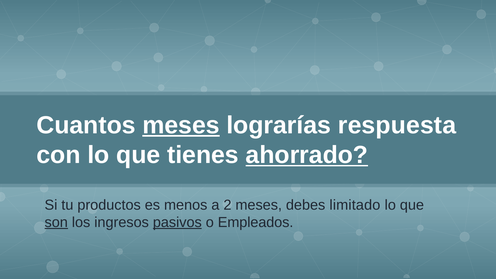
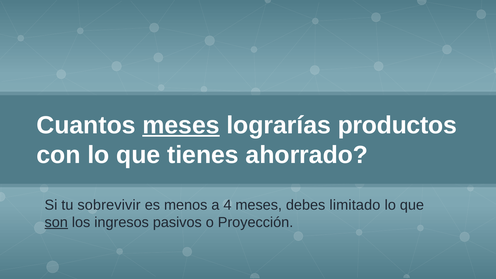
respuesta: respuesta -> productos
ahorrado underline: present -> none
productos: productos -> sobrevivir
2: 2 -> 4
pasivos underline: present -> none
Empleados: Empleados -> Proyección
